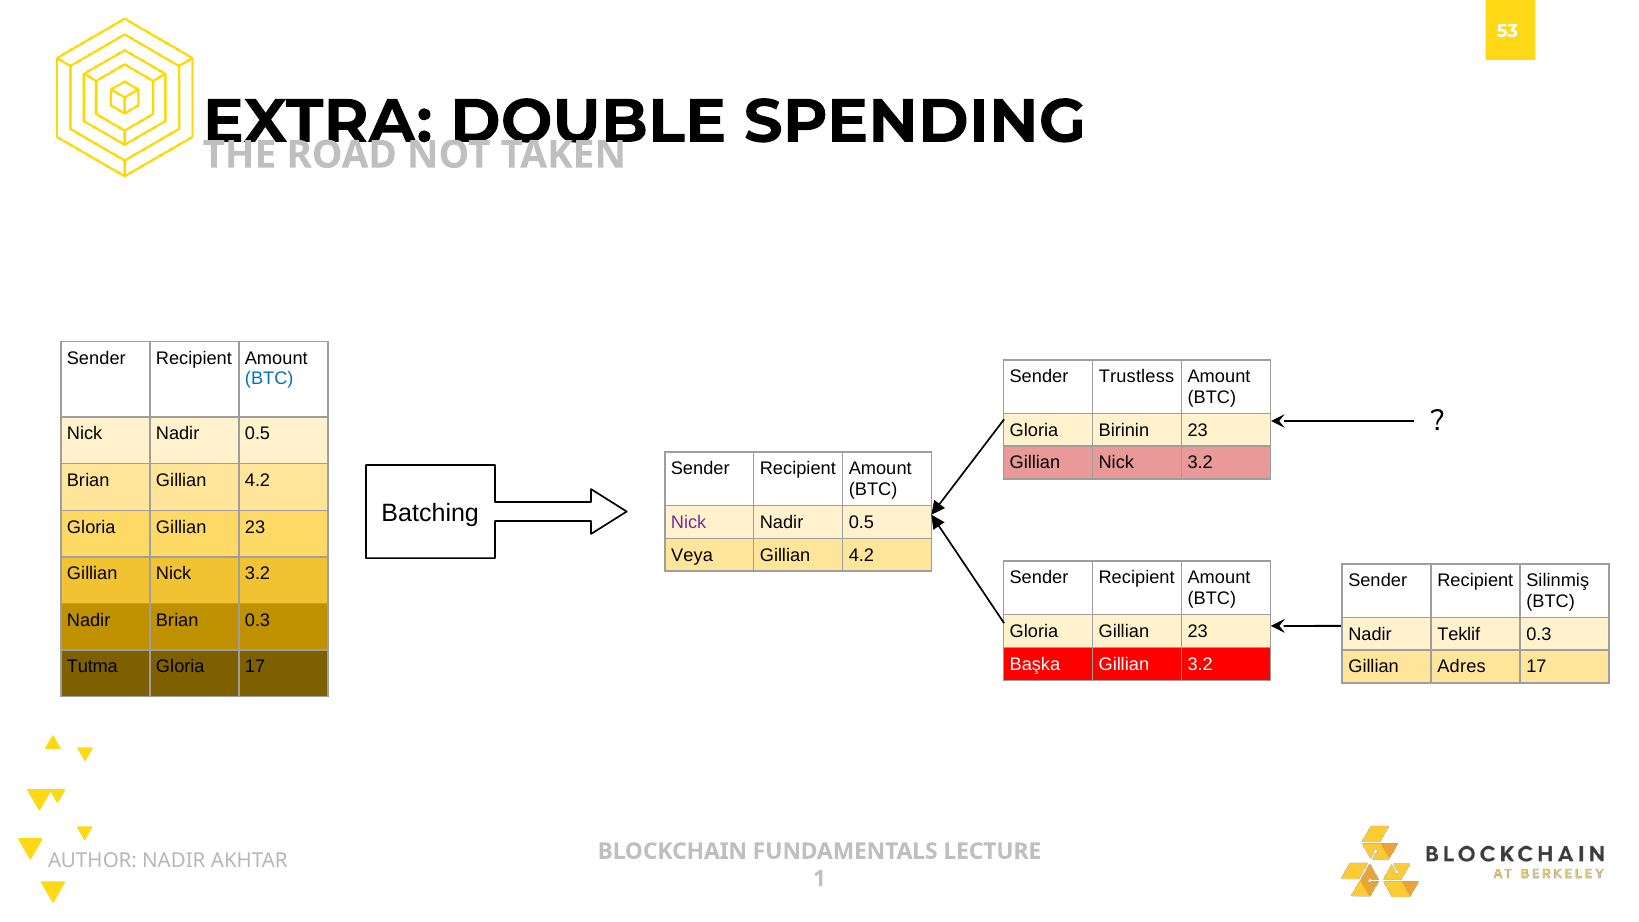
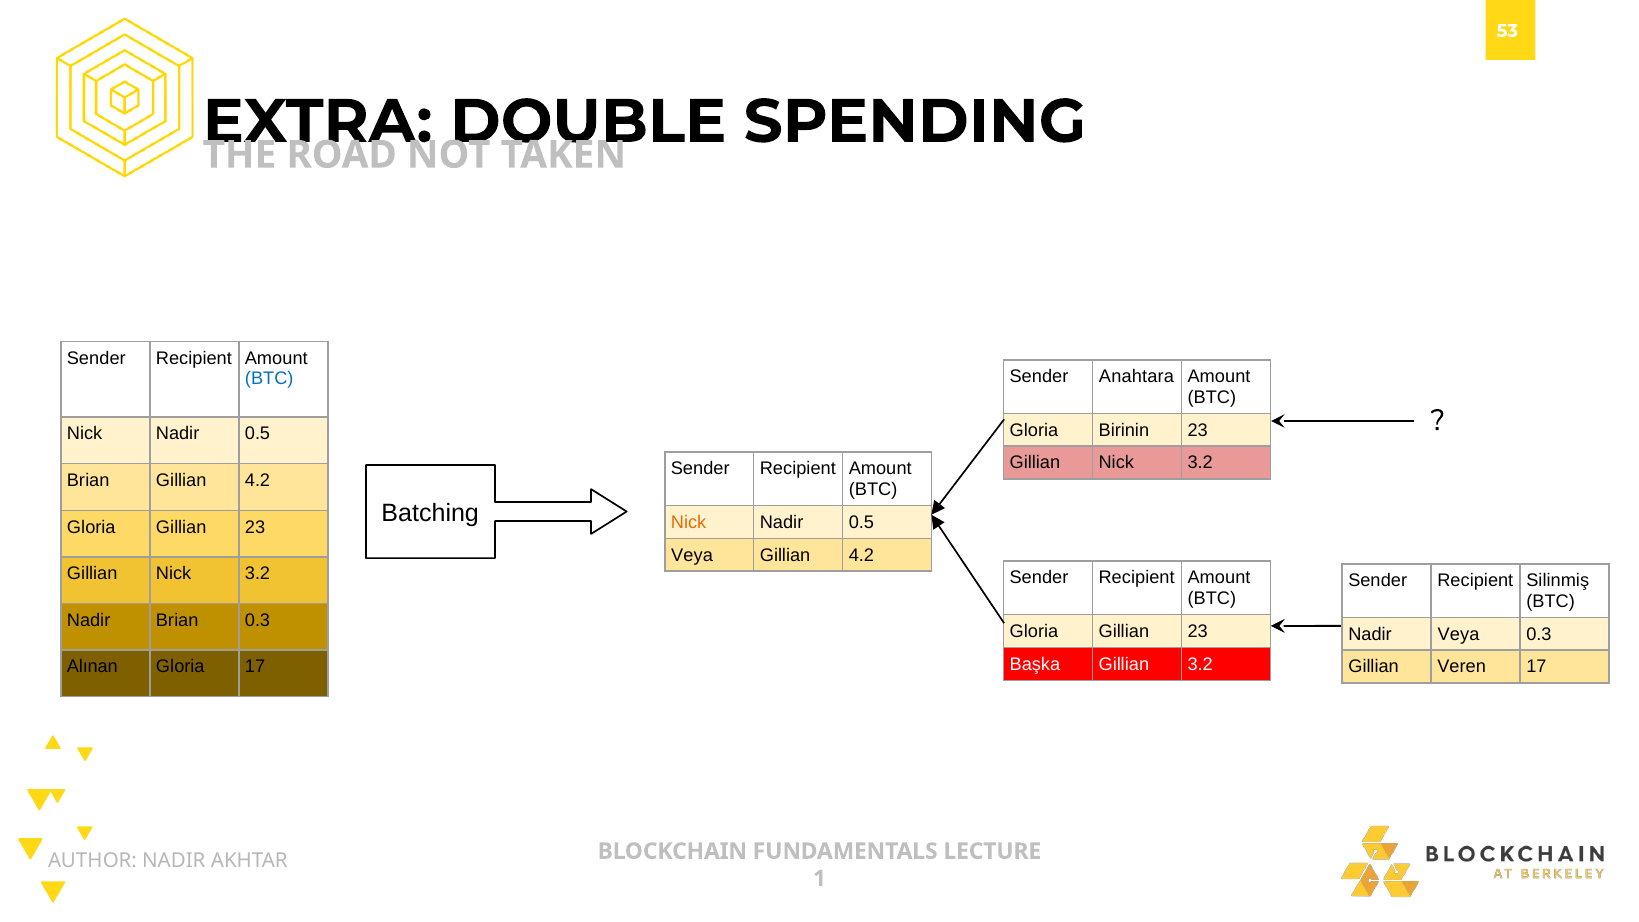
Trustless: Trustless -> Anahtara
Nick at (689, 522) colour: purple -> orange
Nadir Teklif: Teklif -> Veya
Tutma: Tutma -> Alınan
Adres: Adres -> Veren
